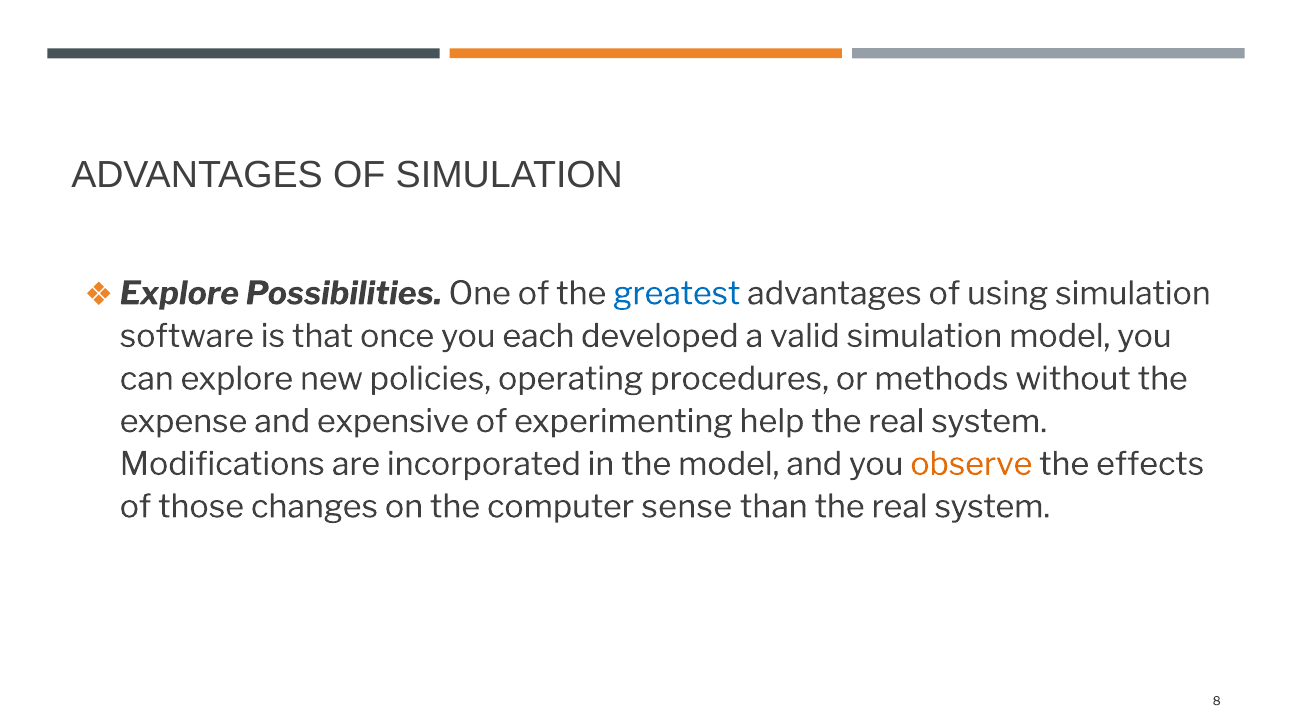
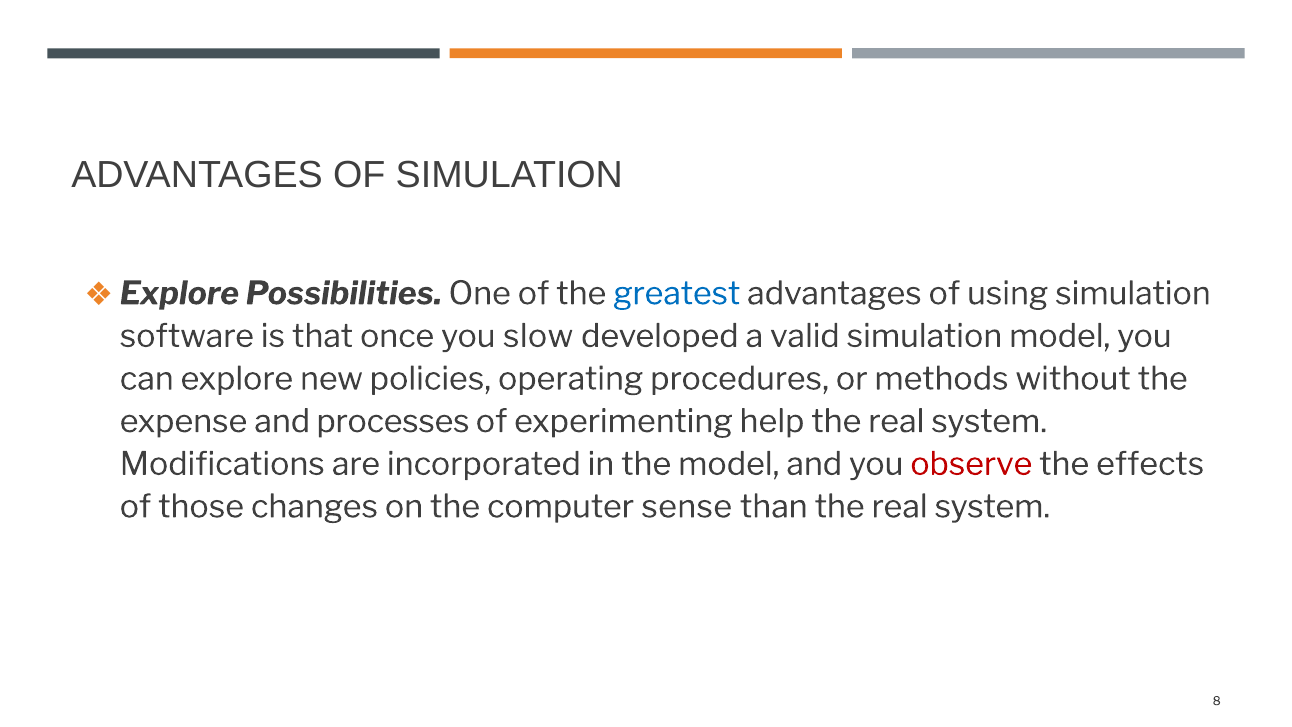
each: each -> slow
expensive: expensive -> processes
observe colour: orange -> red
